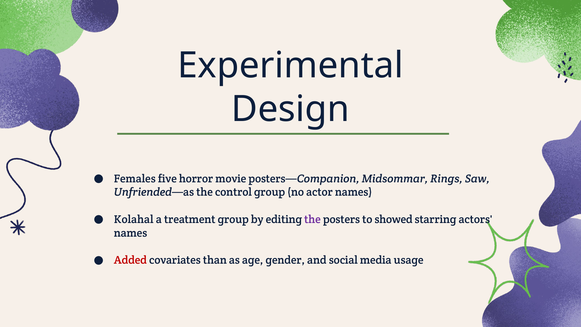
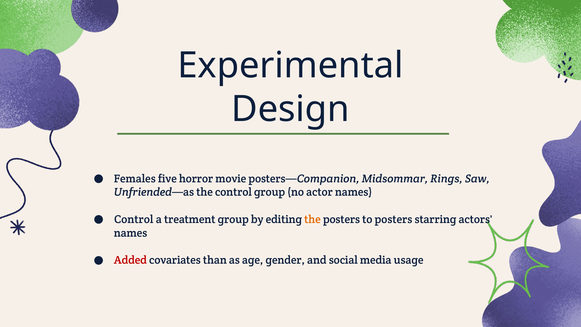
Kolahal at (134, 219): Kolahal -> Control
the at (312, 219) colour: purple -> orange
to showed: showed -> posters
